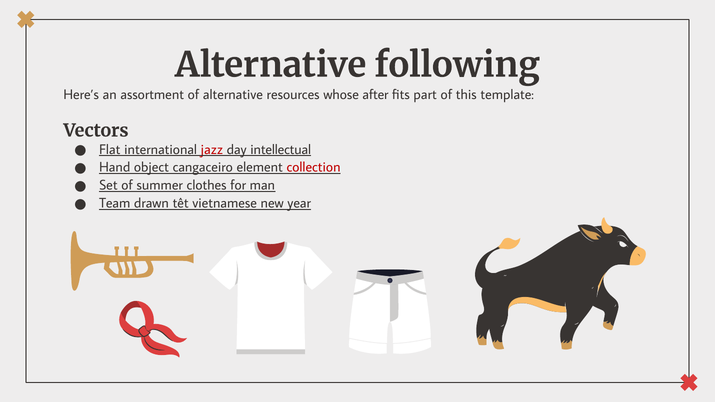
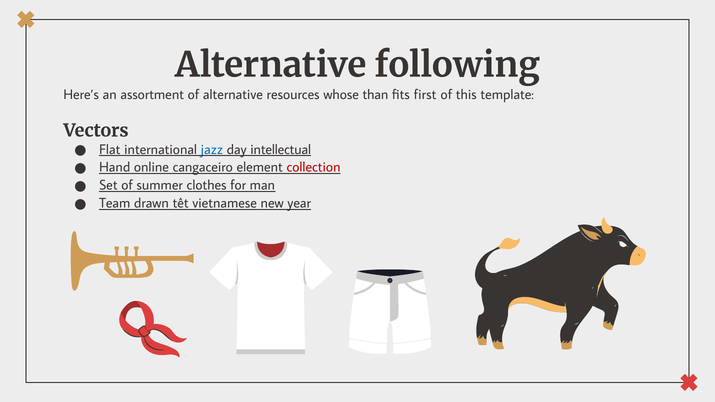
after: after -> than
part: part -> first
jazz colour: red -> blue
object: object -> online
